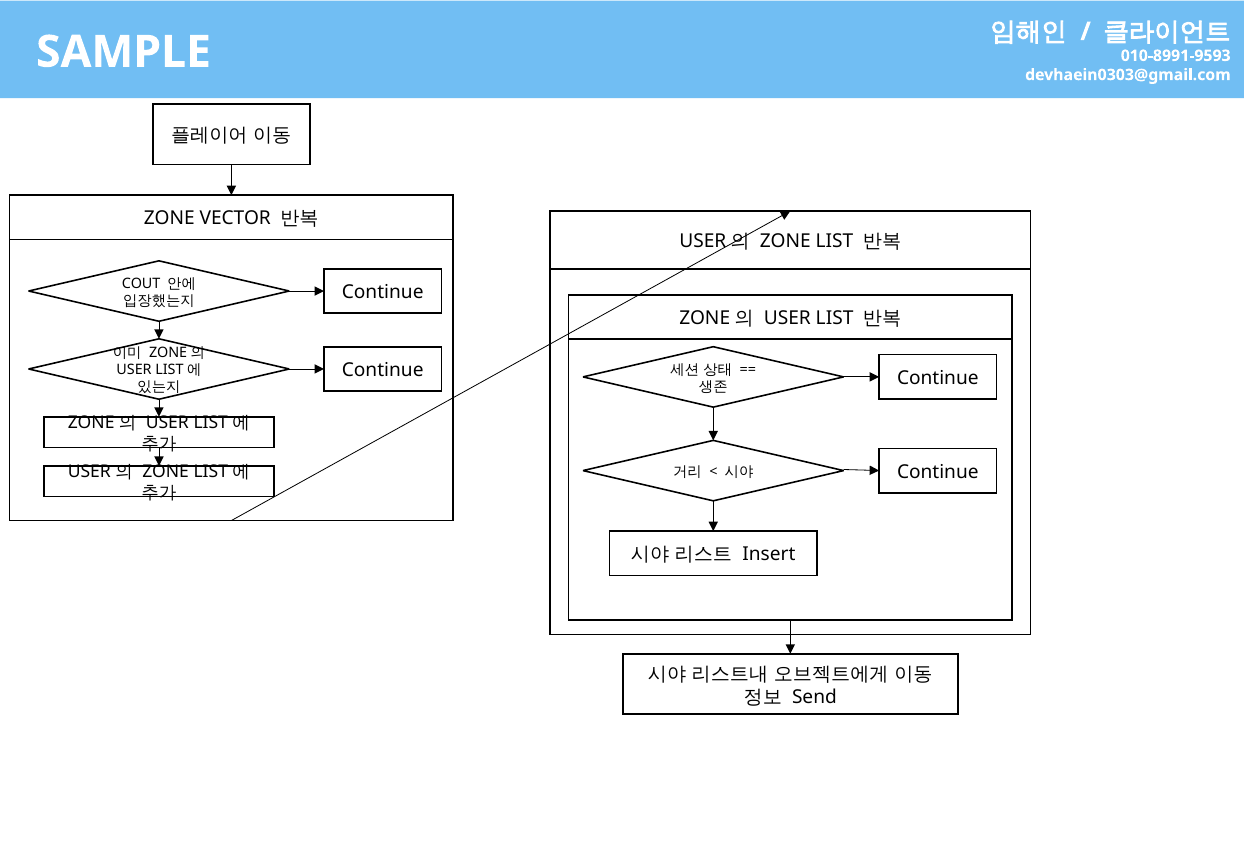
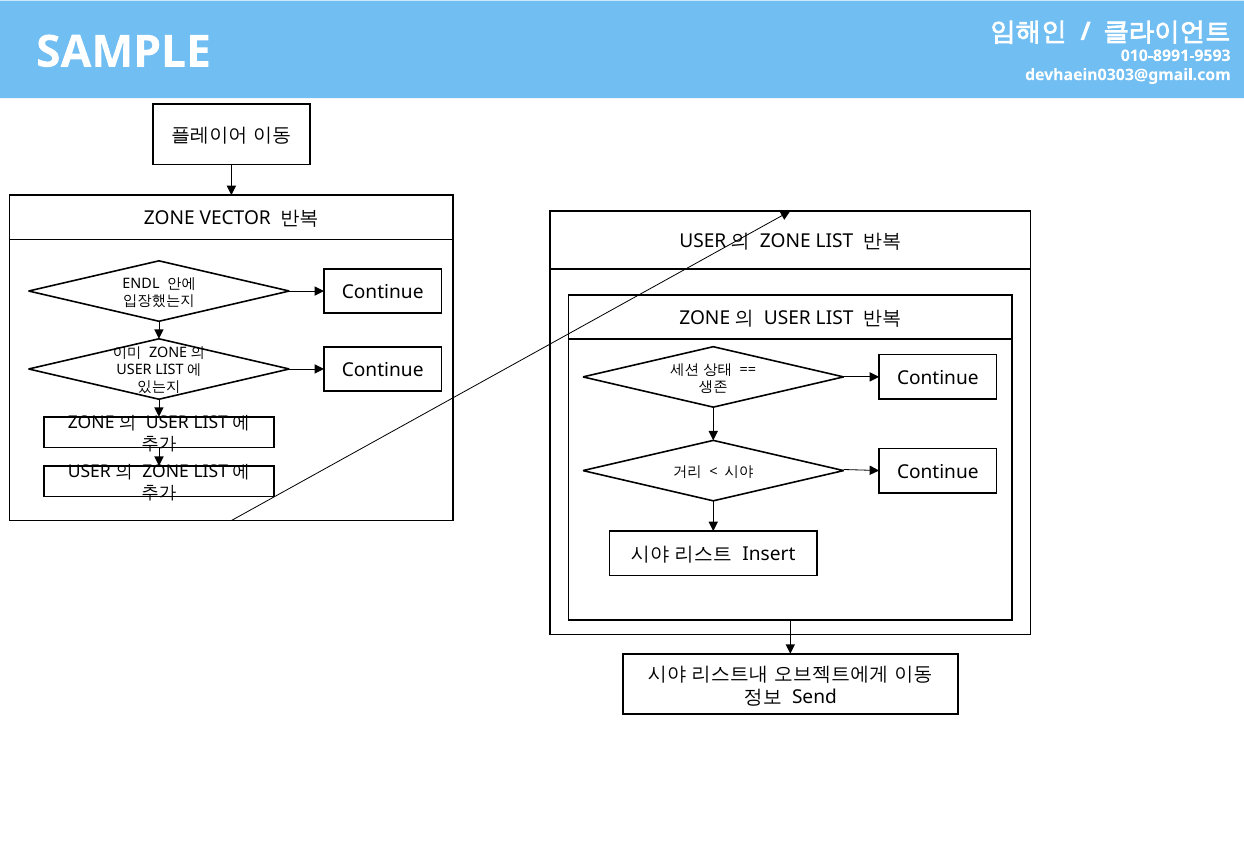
COUT: COUT -> ENDL
